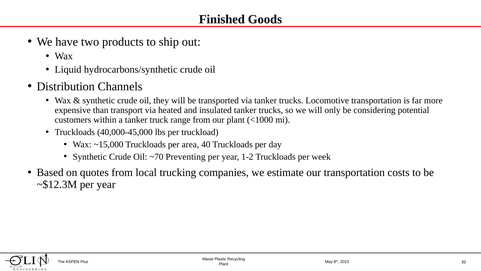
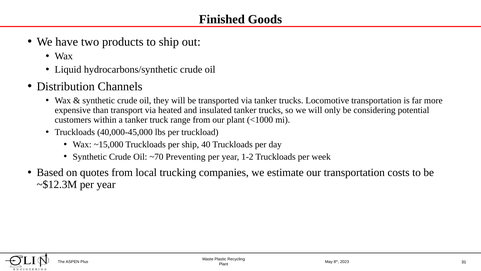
per area: area -> ship
